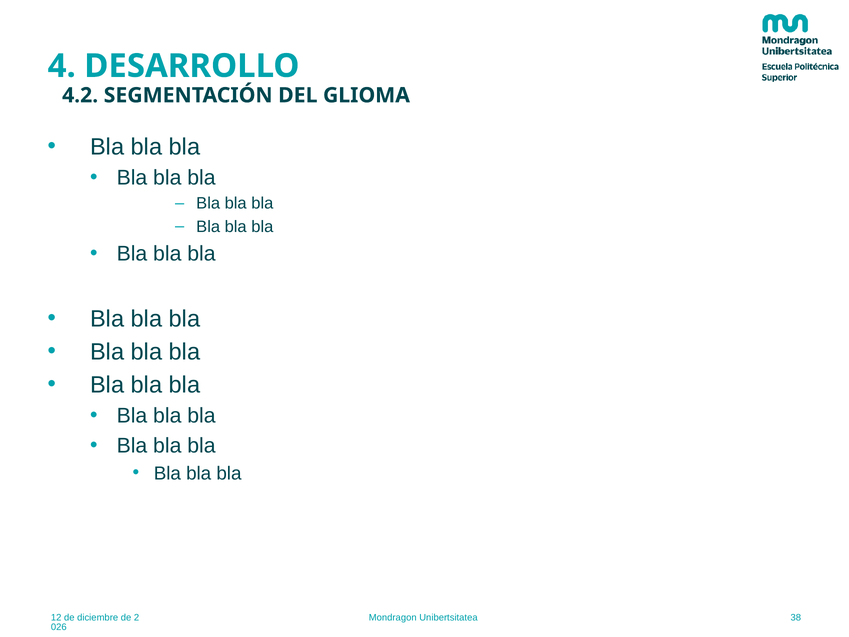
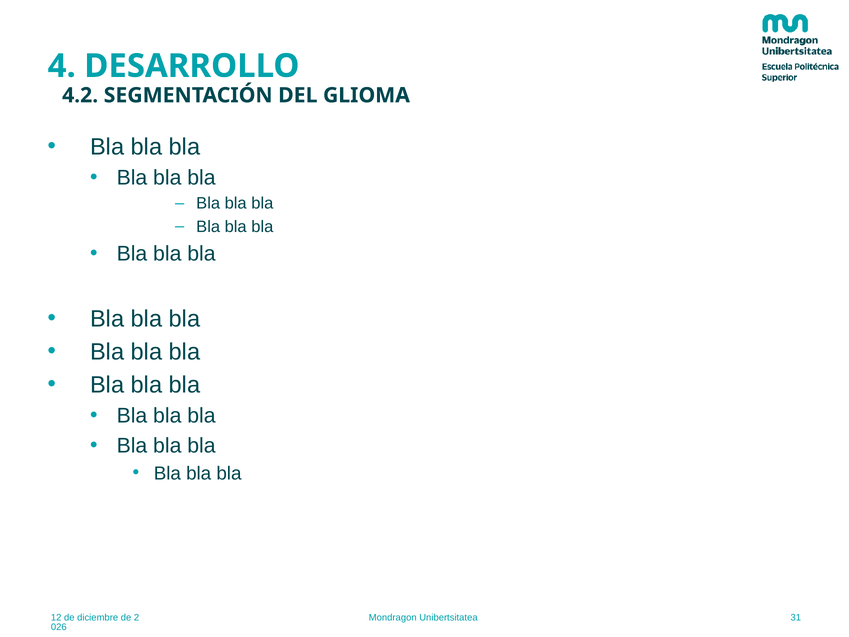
38: 38 -> 31
